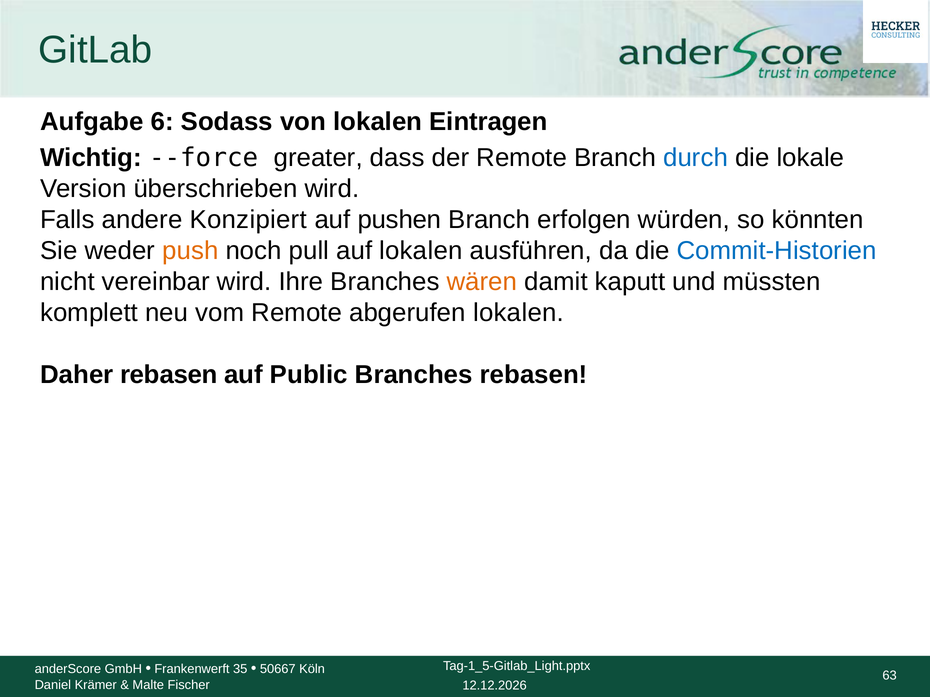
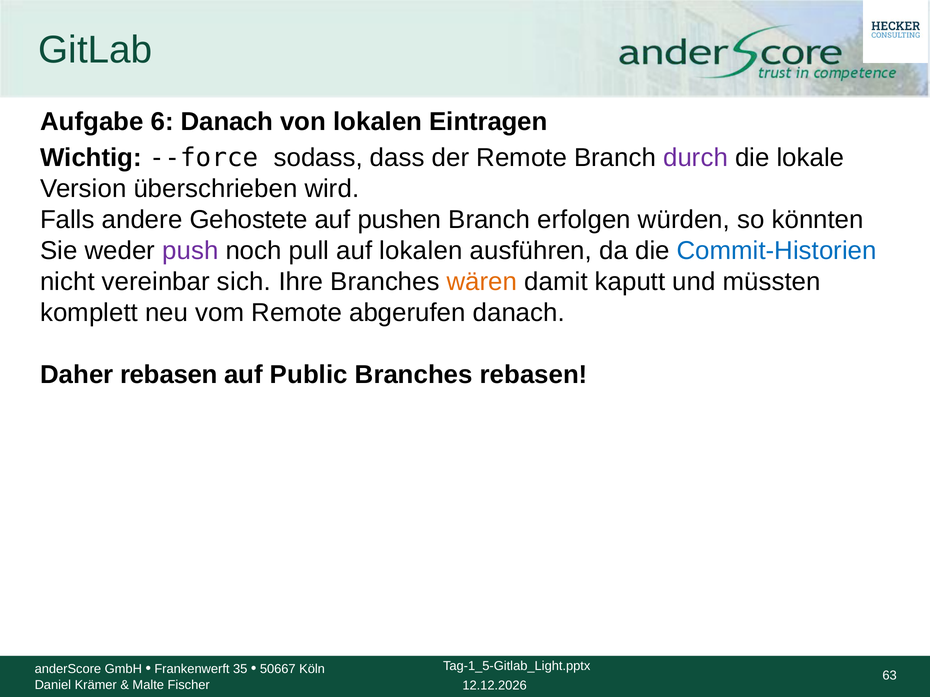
6 Sodass: Sodass -> Danach
greater: greater -> sodass
durch colour: blue -> purple
Konzipiert: Konzipiert -> Gehostete
push colour: orange -> purple
vereinbar wird: wird -> sich
abgerufen lokalen: lokalen -> danach
